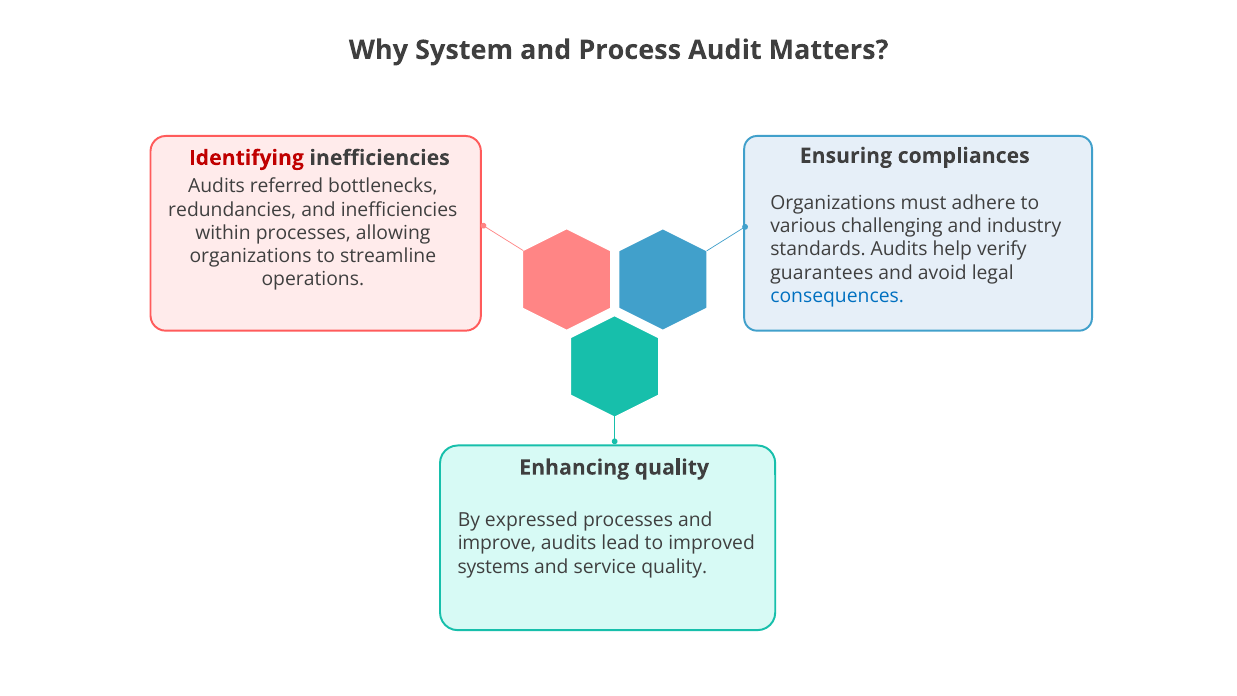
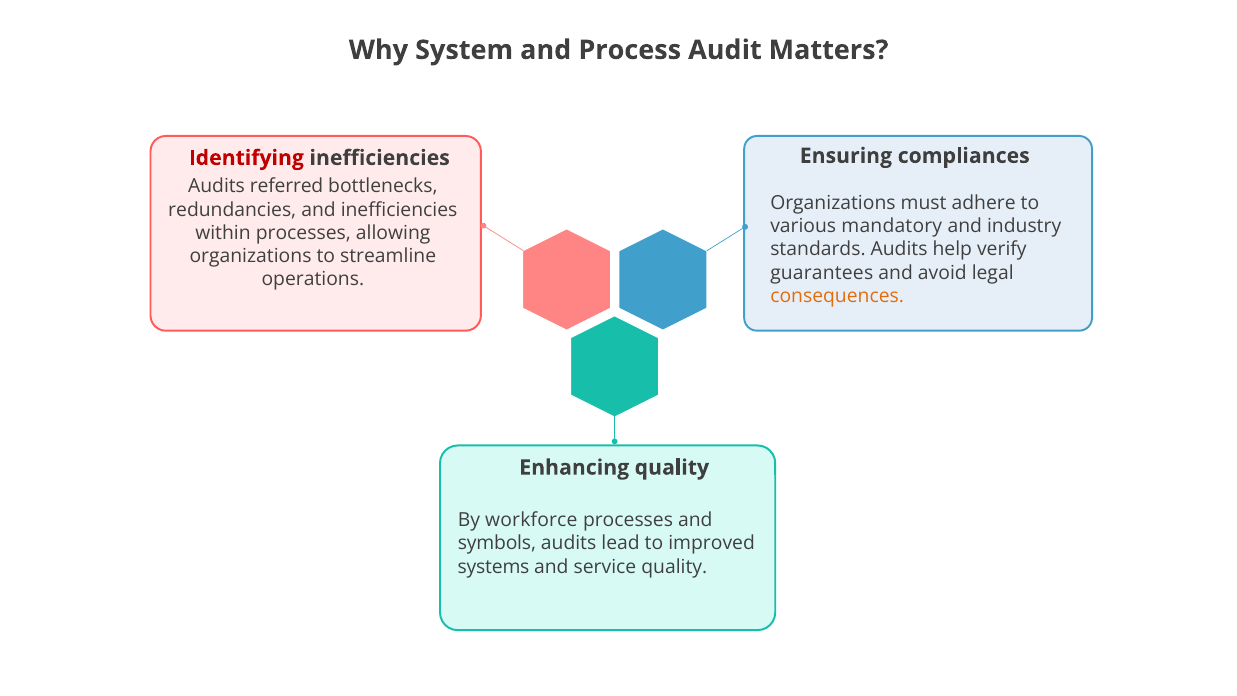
challenging: challenging -> mandatory
consequences colour: blue -> orange
expressed: expressed -> workforce
improve: improve -> symbols
